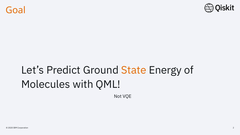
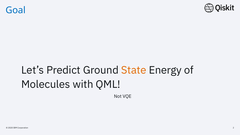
Goal colour: orange -> blue
